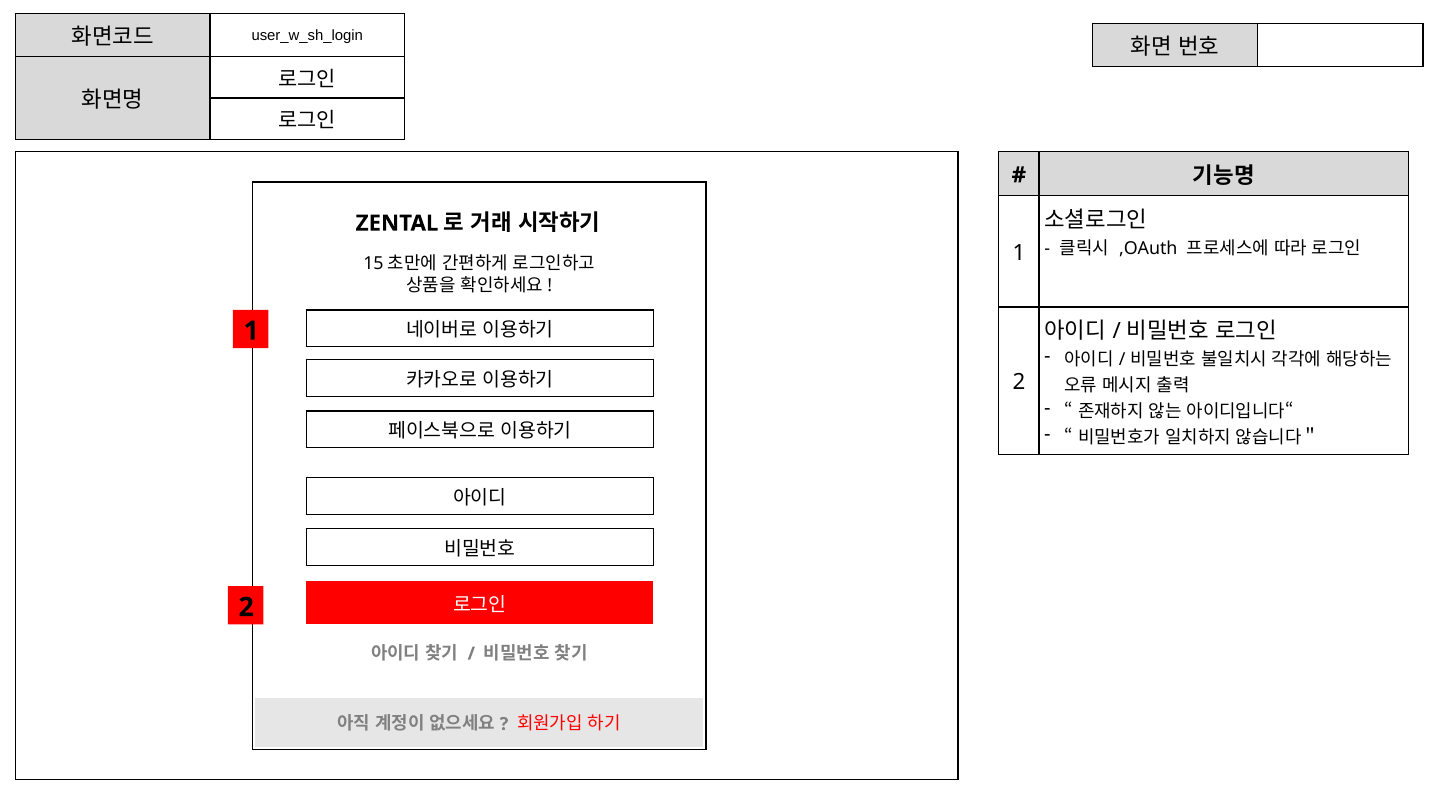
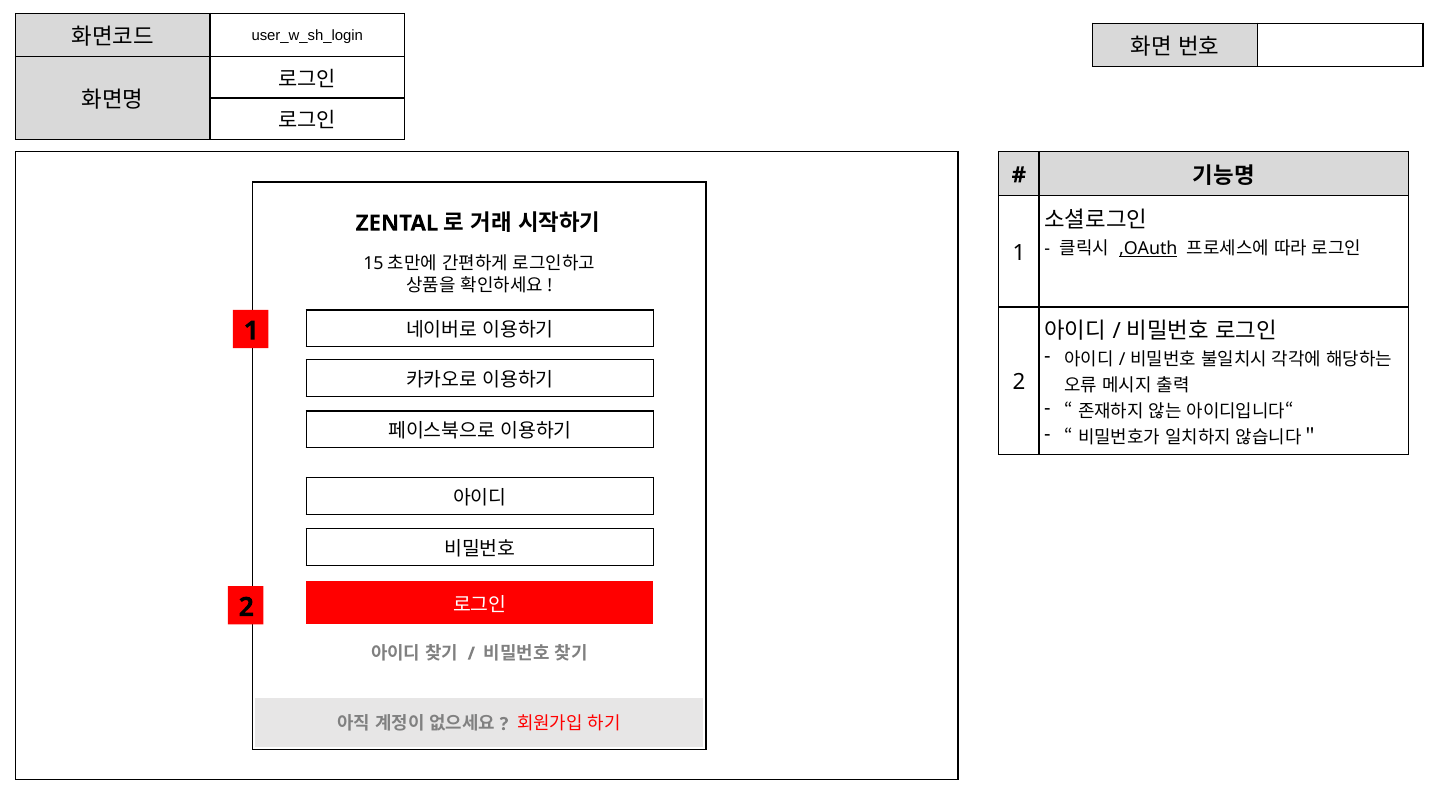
,OAuth underline: none -> present
